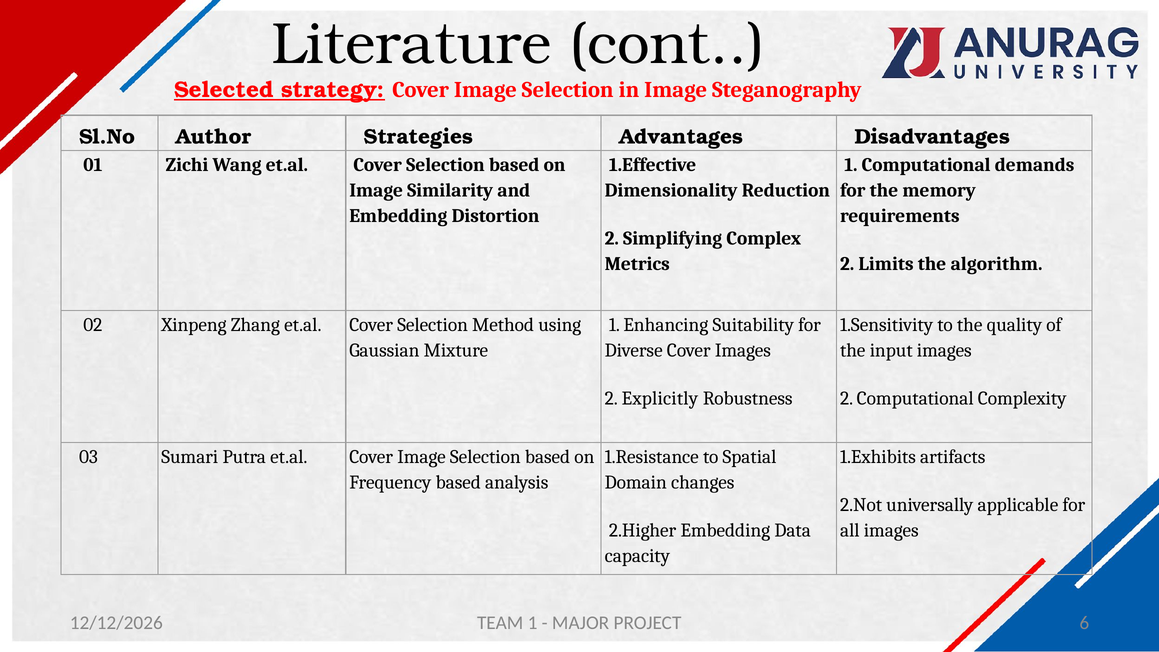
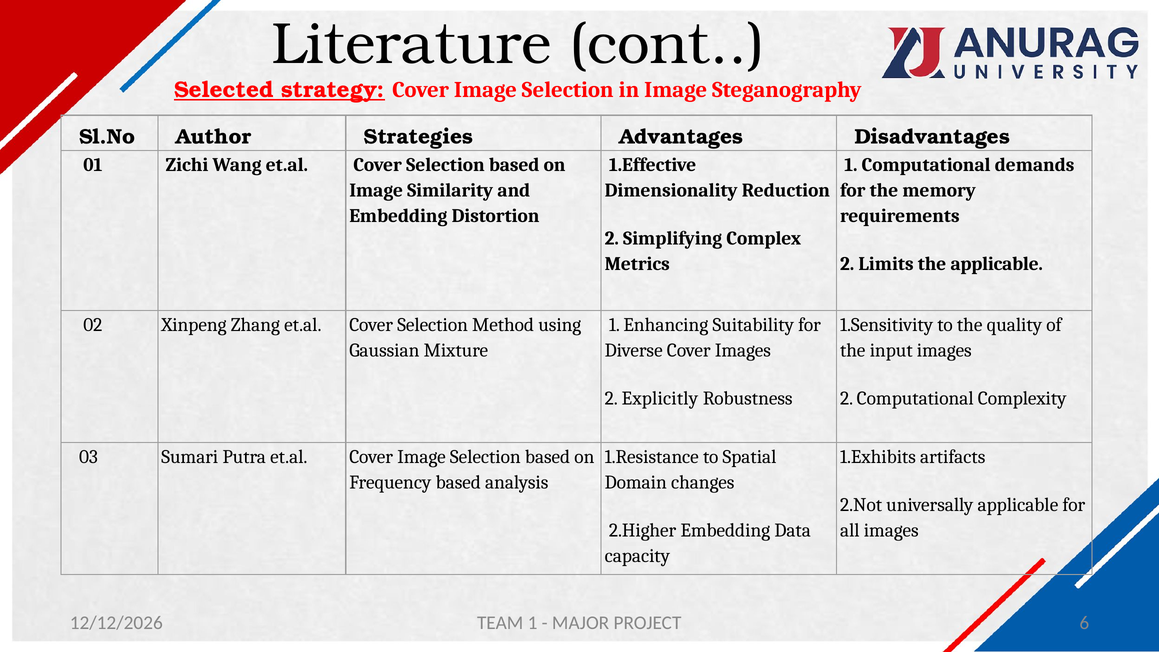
the algorithm: algorithm -> applicable
